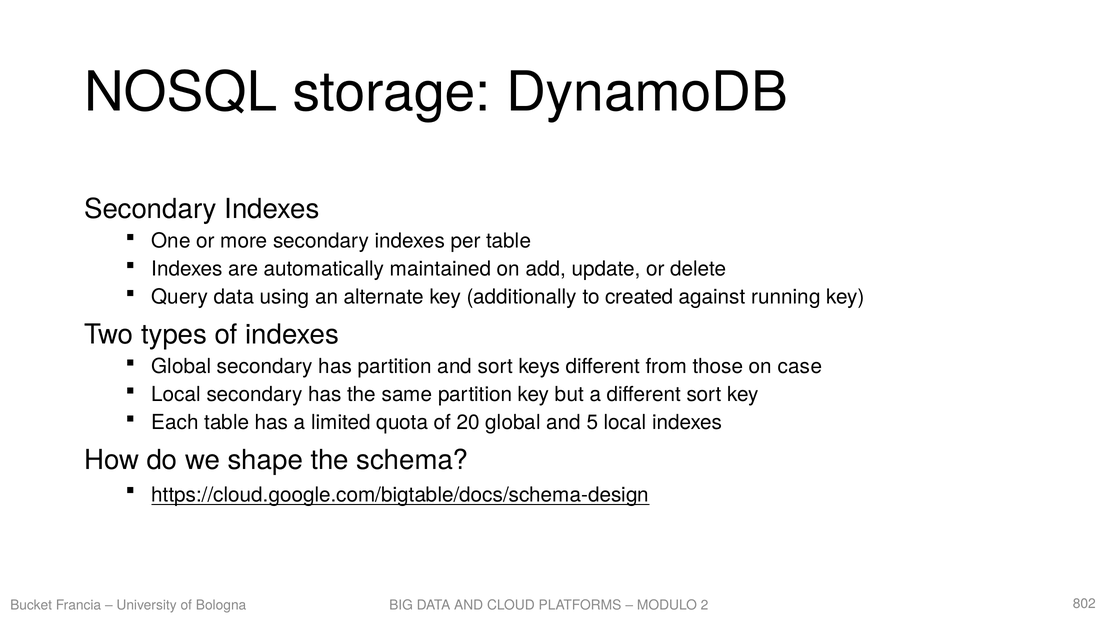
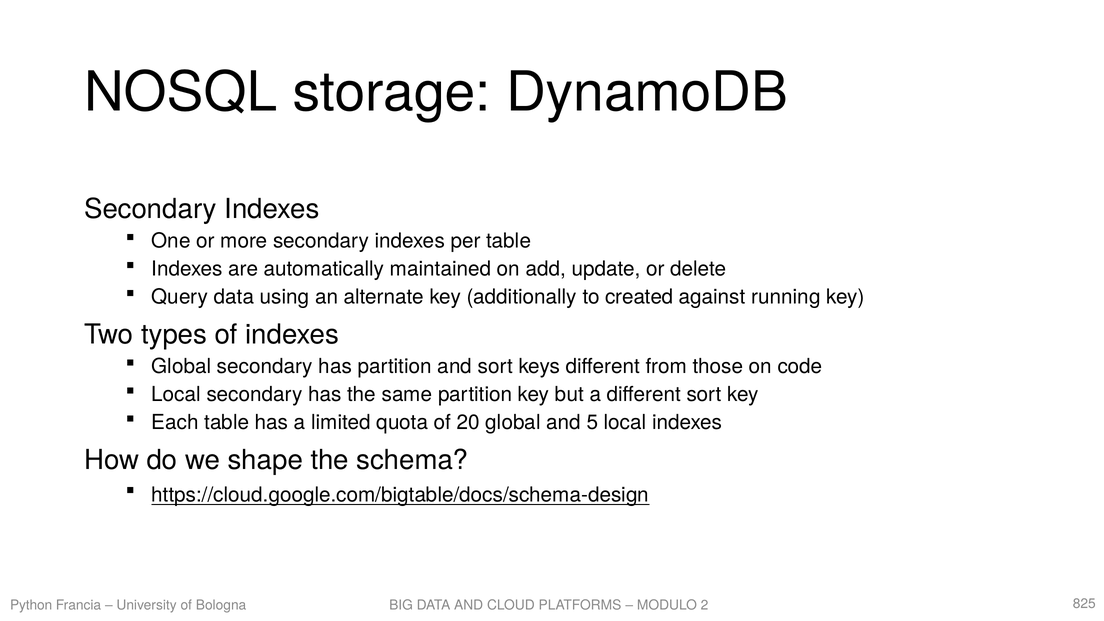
case: case -> code
Bucket: Bucket -> Python
802: 802 -> 825
